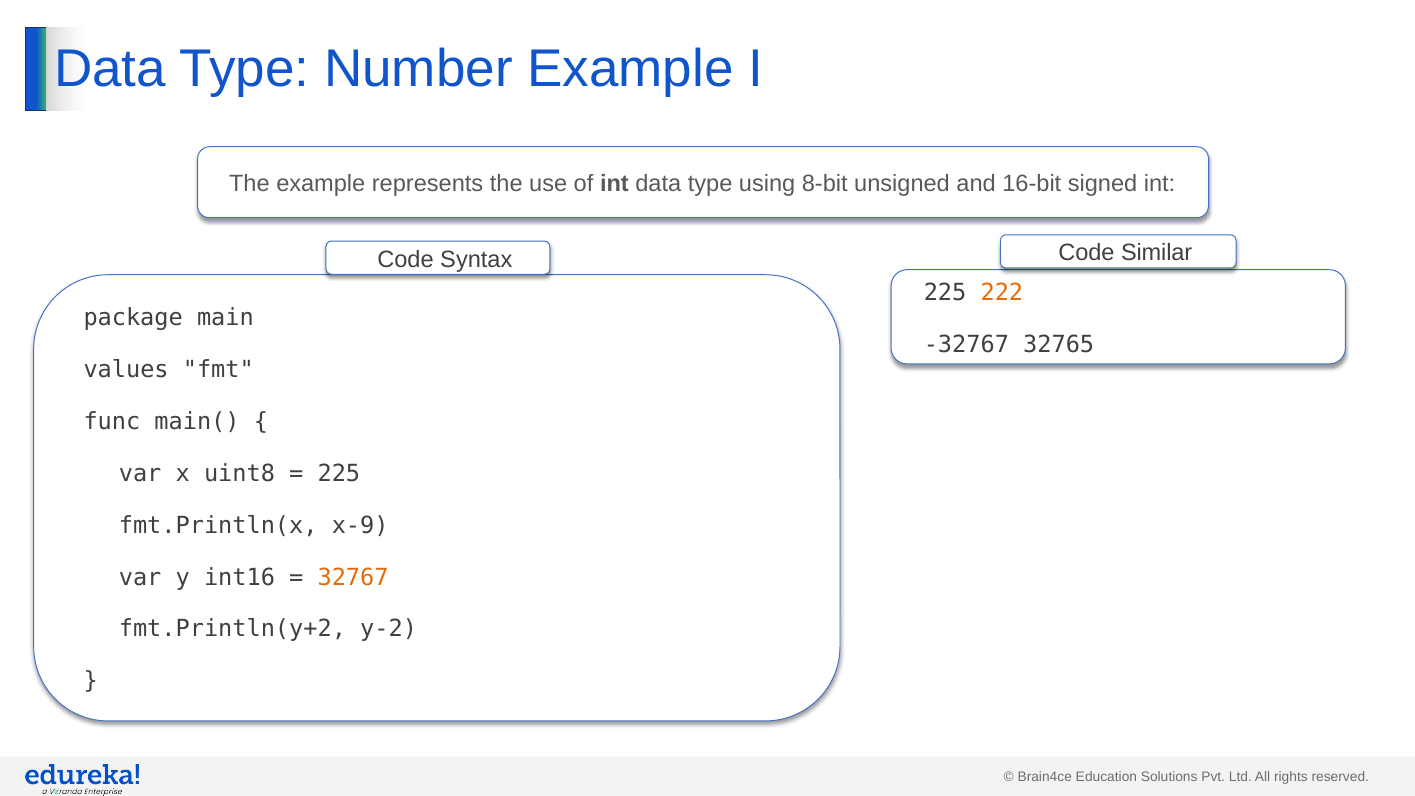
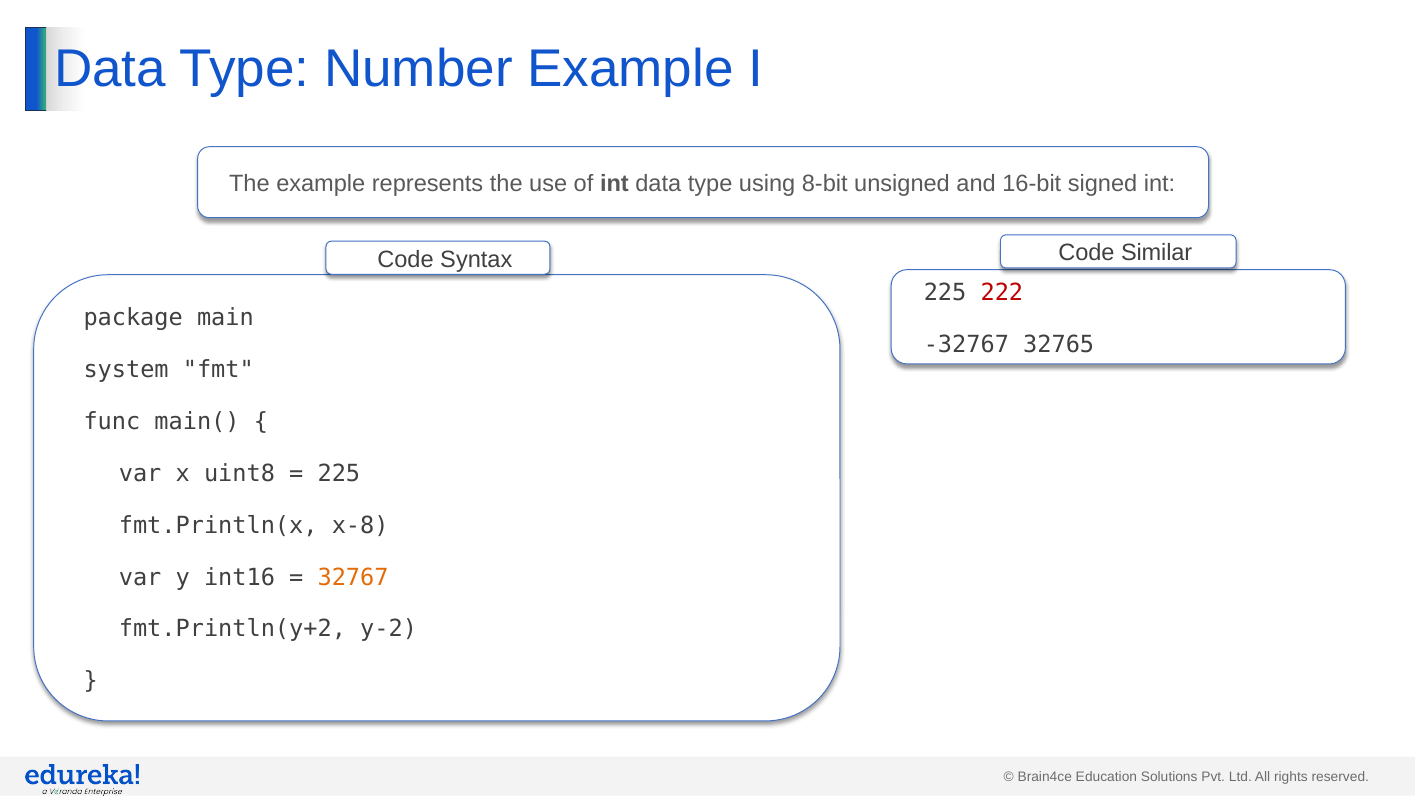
222 colour: orange -> red
values: values -> system
x-9: x-9 -> x-8
